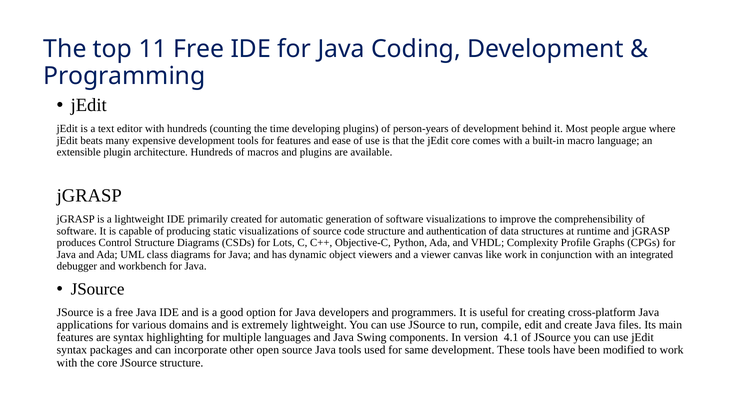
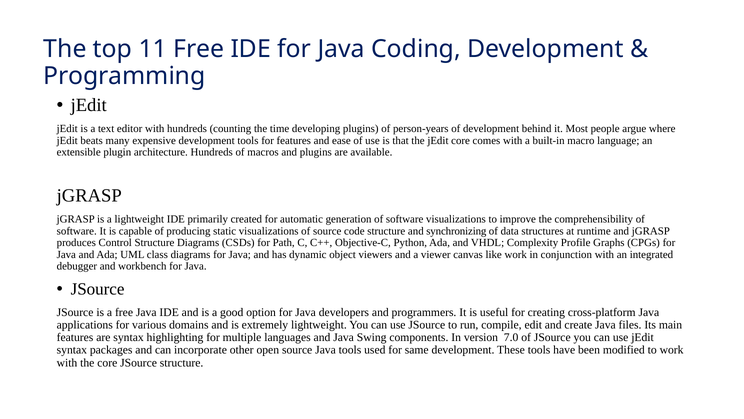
authentication: authentication -> synchronizing
Lots: Lots -> Path
4.1: 4.1 -> 7.0
